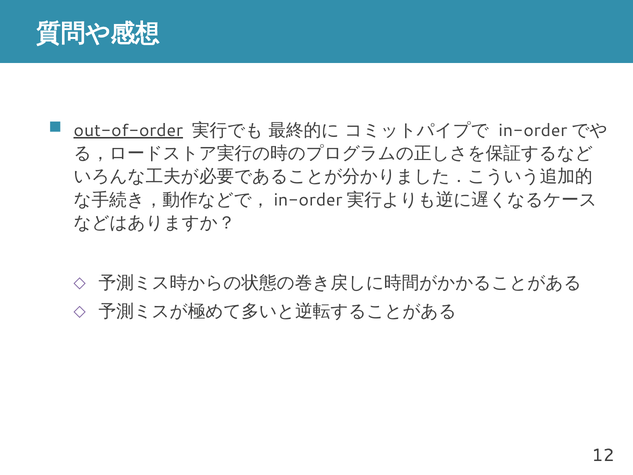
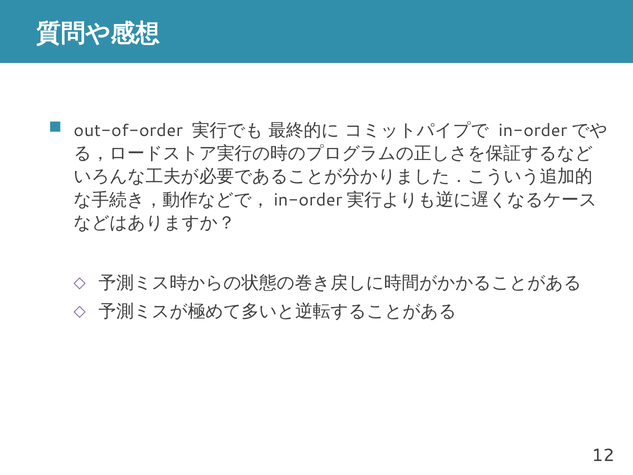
out-of-order underline: present -> none
